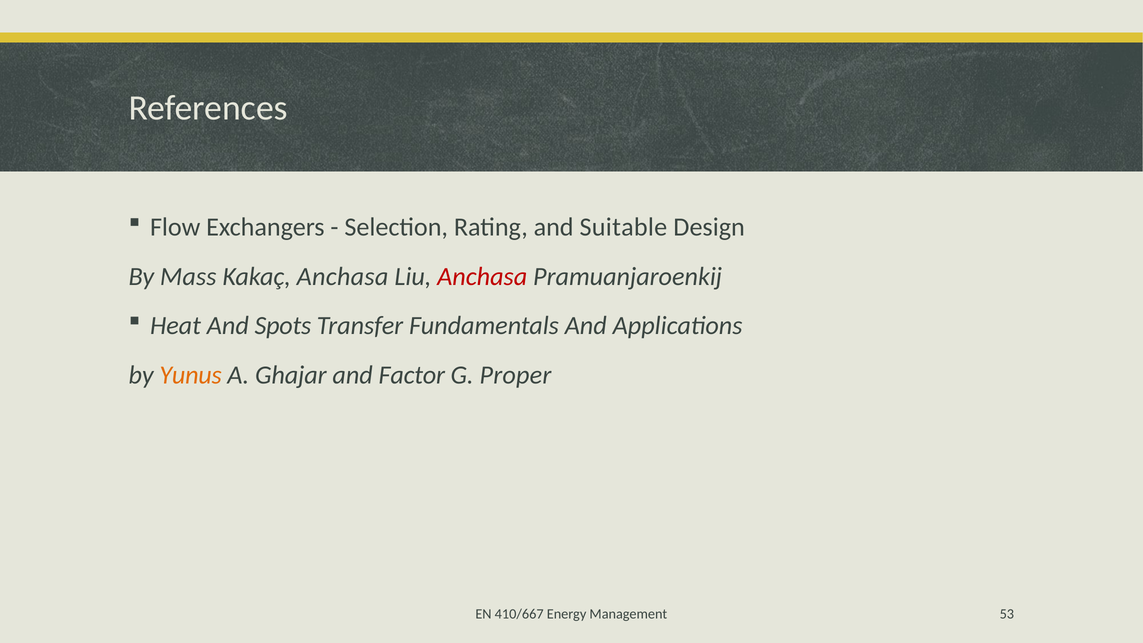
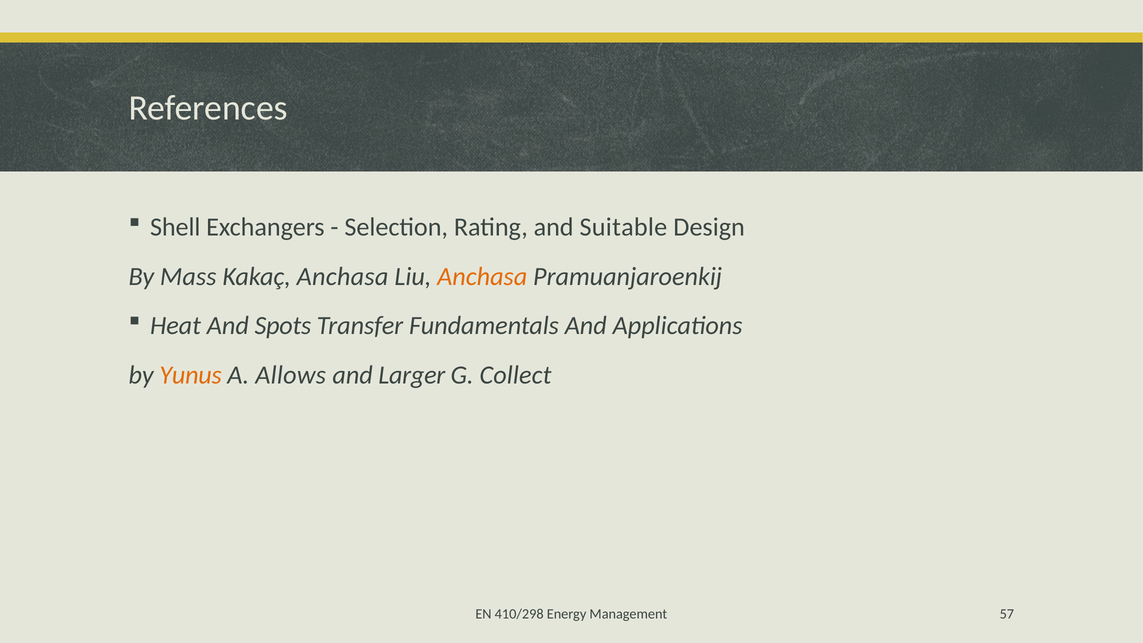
Flow: Flow -> Shell
Anchasa at (482, 276) colour: red -> orange
Ghajar: Ghajar -> Allows
Factor: Factor -> Larger
Proper: Proper -> Collect
410/667: 410/667 -> 410/298
53: 53 -> 57
